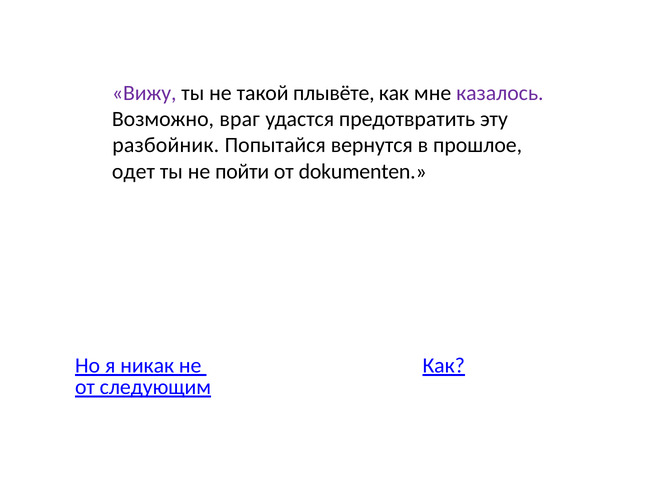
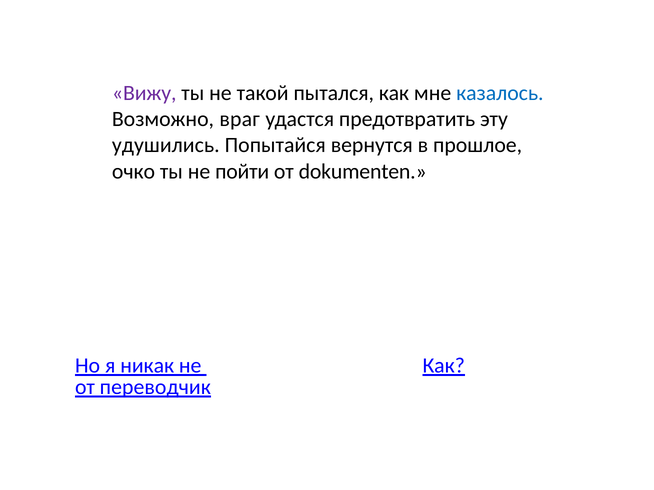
плывёте: плывёте -> пытался
казалось colour: purple -> blue
разбойник: разбойник -> удушились
одет: одет -> очко
следующим: следующим -> переводчик
